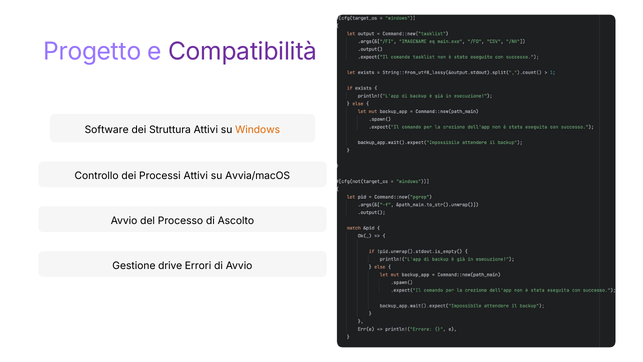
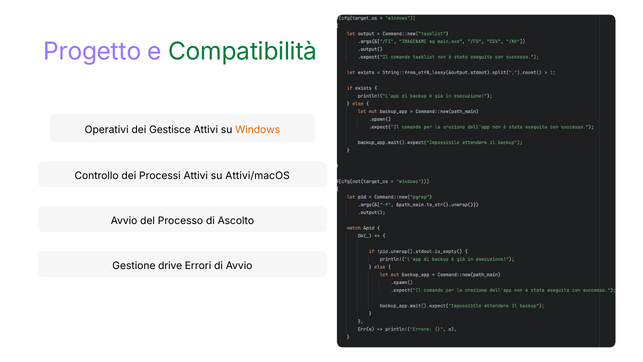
Compatibilità colour: purple -> green
Software: Software -> Operativi
Struttura: Struttura -> Gestisce
Avvia/macOS: Avvia/macOS -> Attivi/macOS
